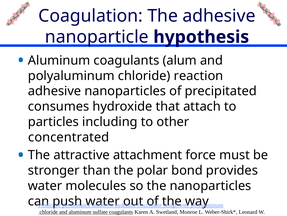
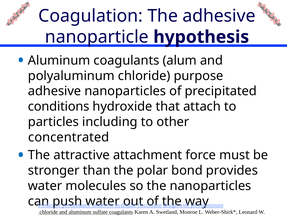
reaction: reaction -> purpose
consumes: consumes -> conditions
